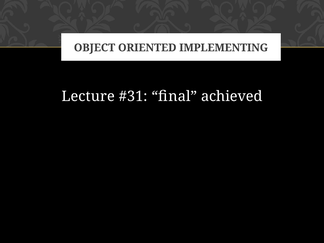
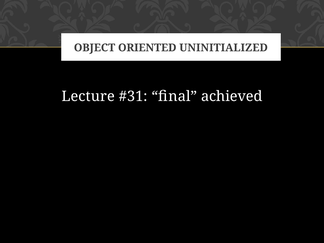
IMPLEMENTING: IMPLEMENTING -> UNINITIALIZED
